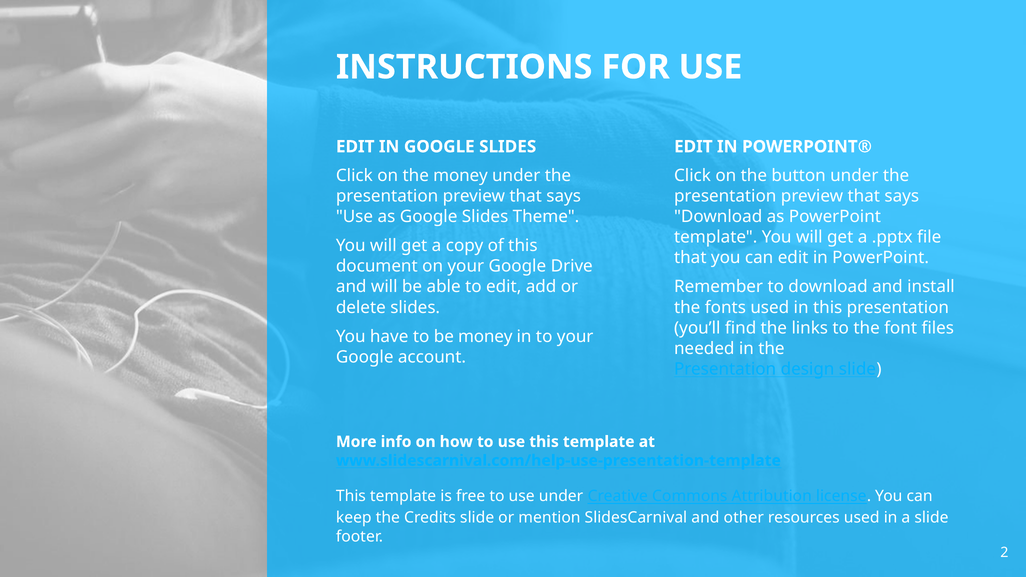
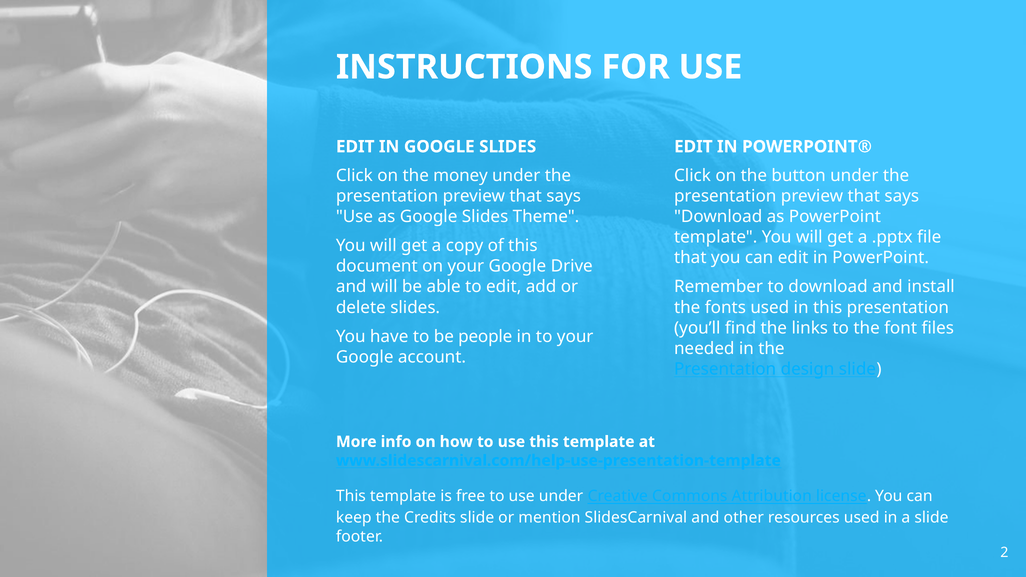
be money: money -> people
